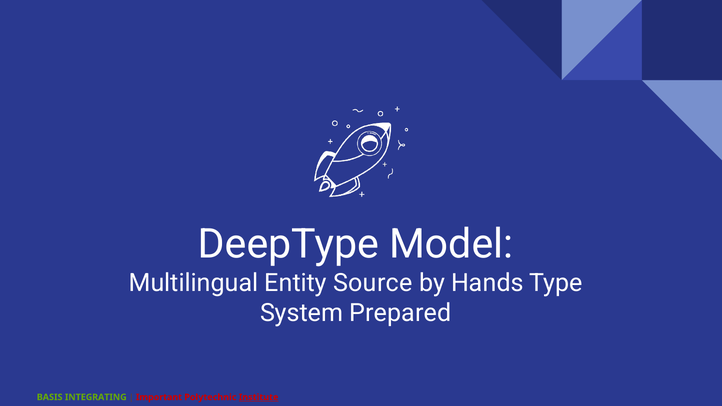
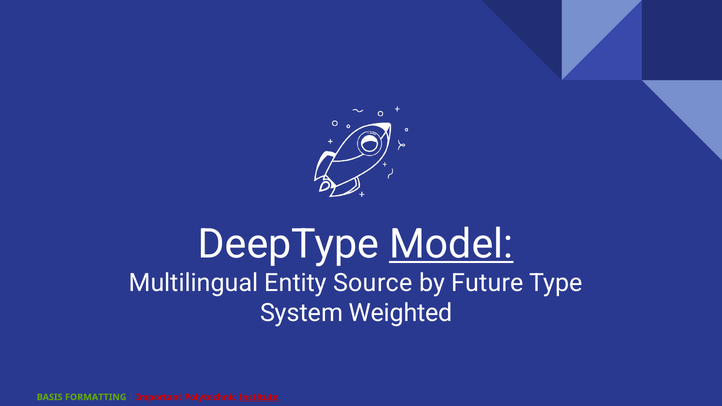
Model underline: none -> present
Hands: Hands -> Future
Prepared: Prepared -> Weighted
INTEGRATING: INTEGRATING -> FORMATTING
